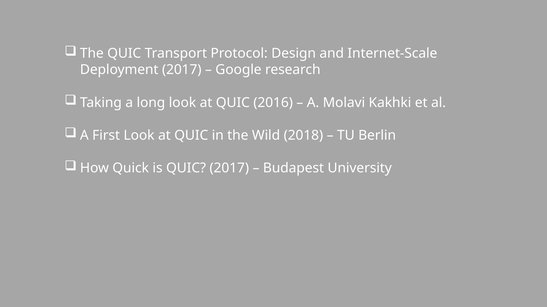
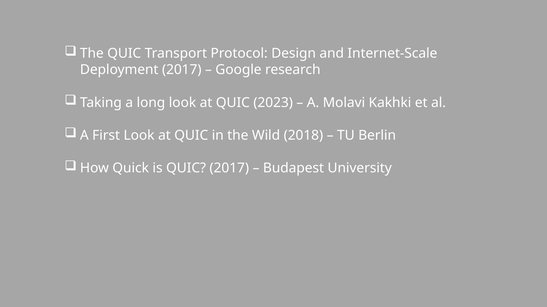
2016: 2016 -> 2023
